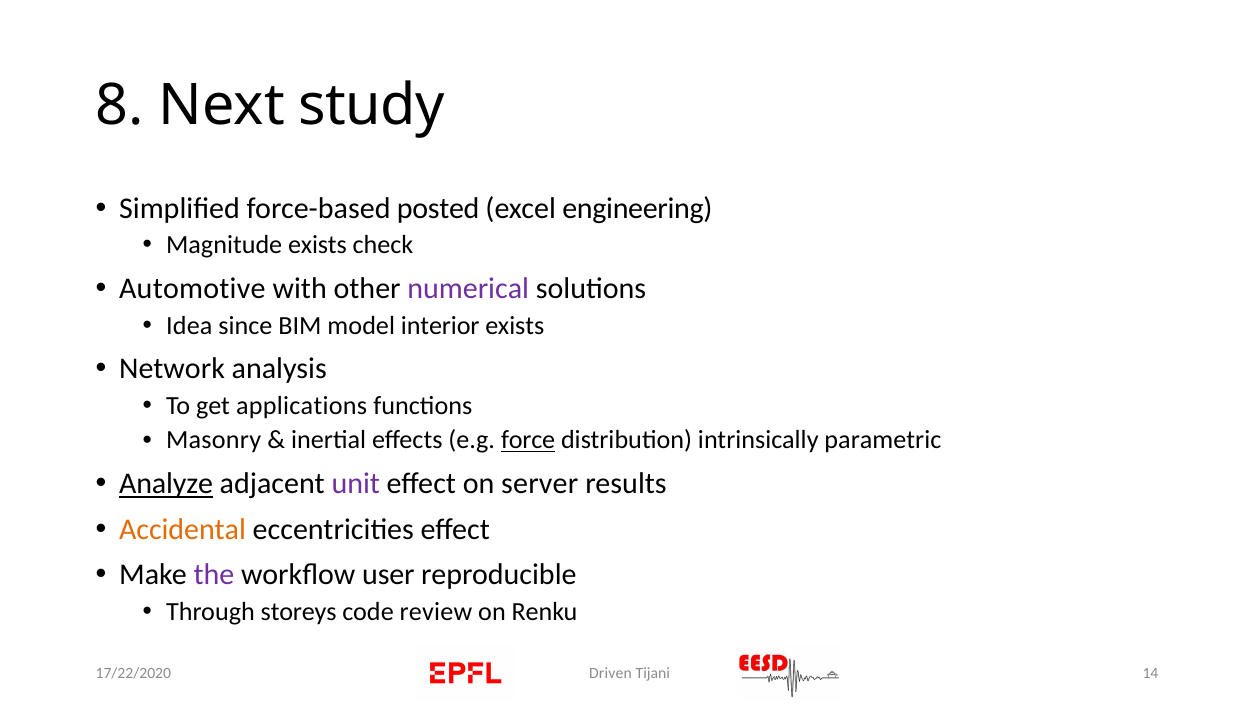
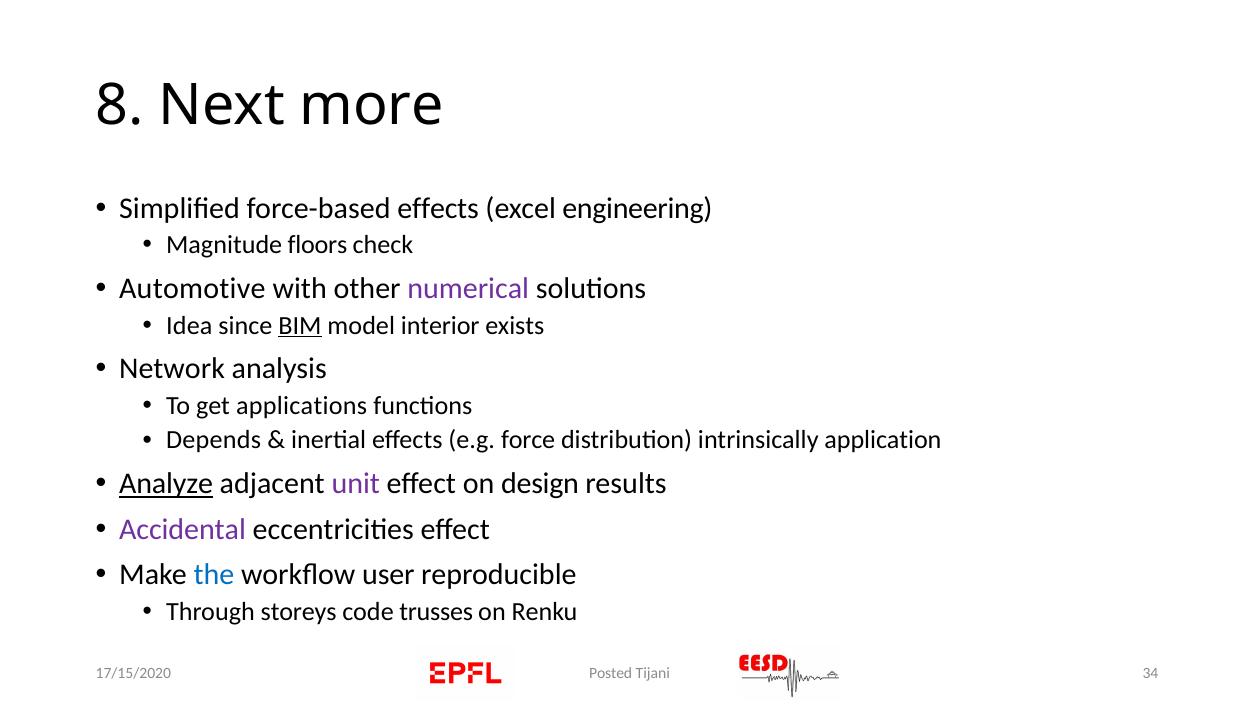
study: study -> more
force-based posted: posted -> effects
Magnitude exists: exists -> floors
BIM underline: none -> present
Masonry: Masonry -> Depends
force underline: present -> none
parametric: parametric -> application
server: server -> design
Accidental colour: orange -> purple
the colour: purple -> blue
review: review -> trusses
Driven: Driven -> Posted
14: 14 -> 34
17/22/2020: 17/22/2020 -> 17/15/2020
